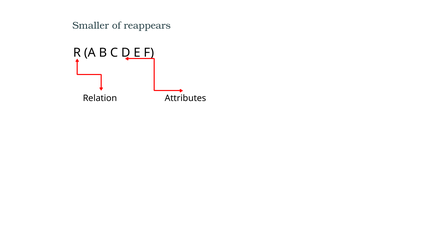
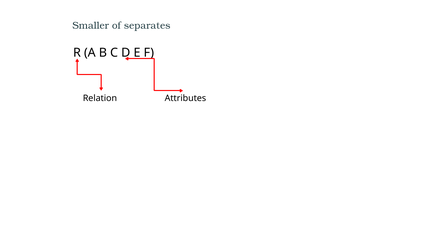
reappears: reappears -> separates
